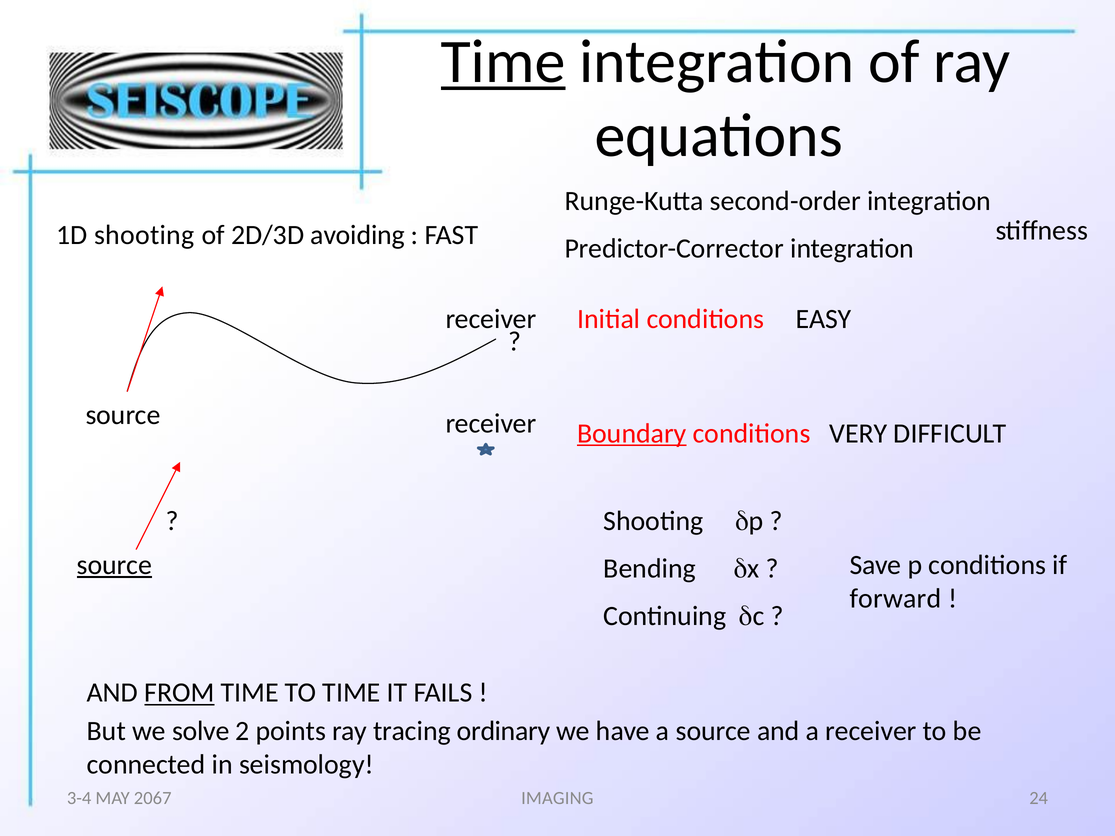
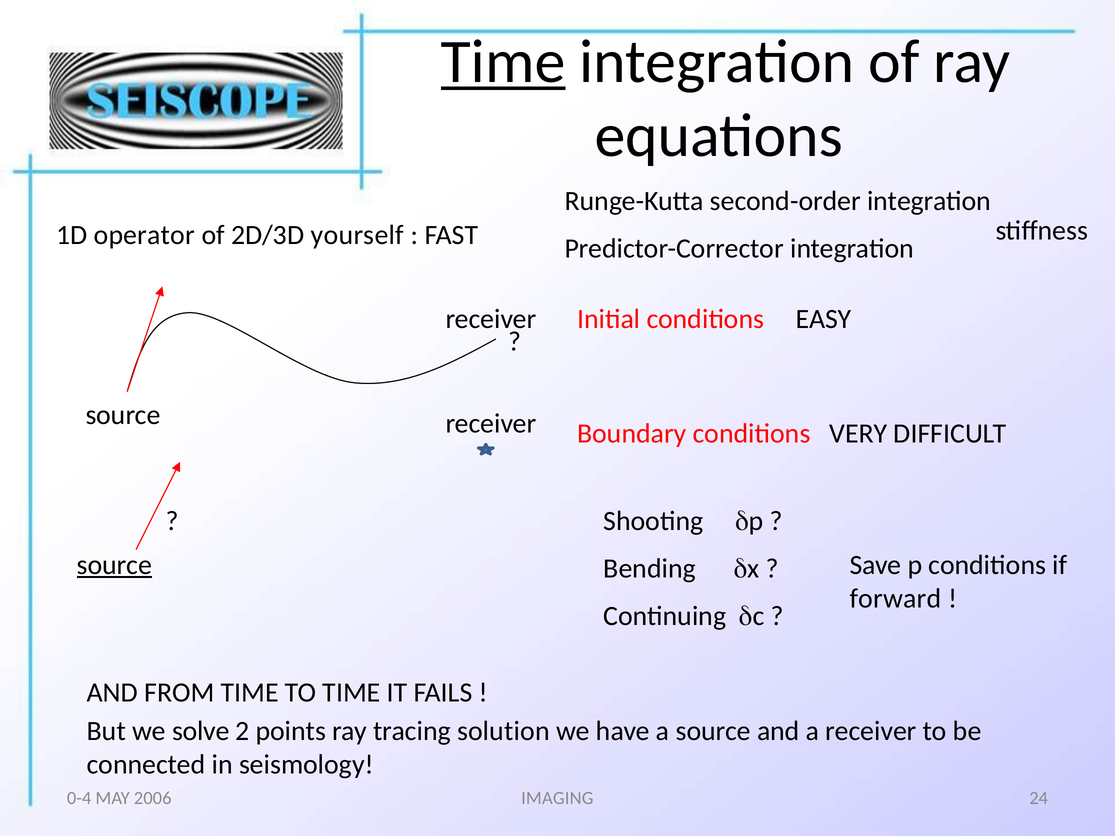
1D shooting: shooting -> operator
avoiding: avoiding -> yourself
Boundary underline: present -> none
FROM underline: present -> none
ordinary: ordinary -> solution
3-4: 3-4 -> 0-4
2067: 2067 -> 2006
